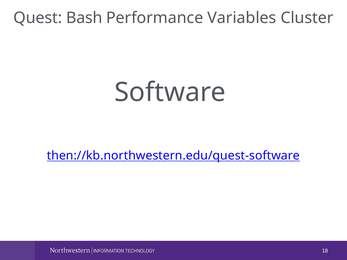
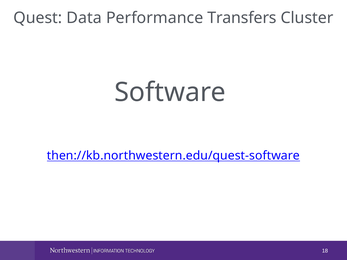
Bash: Bash -> Data
Variables: Variables -> Transfers
